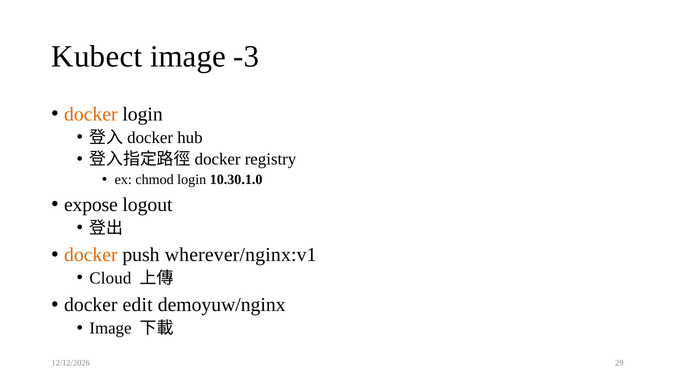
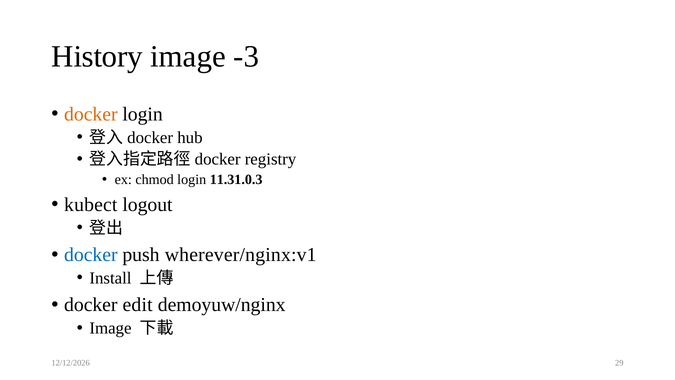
Kubect: Kubect -> History
10.30.1.0: 10.30.1.0 -> 11.31.0.3
expose: expose -> kubect
docker at (91, 255) colour: orange -> blue
Cloud: Cloud -> Install
